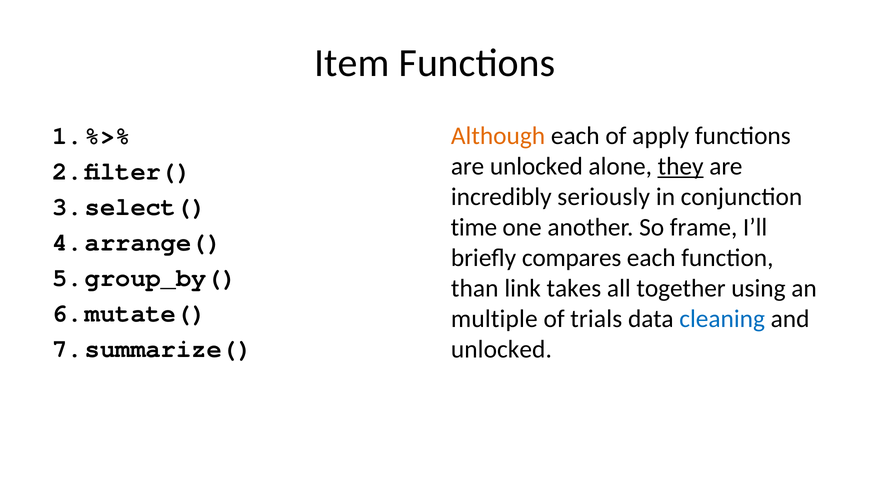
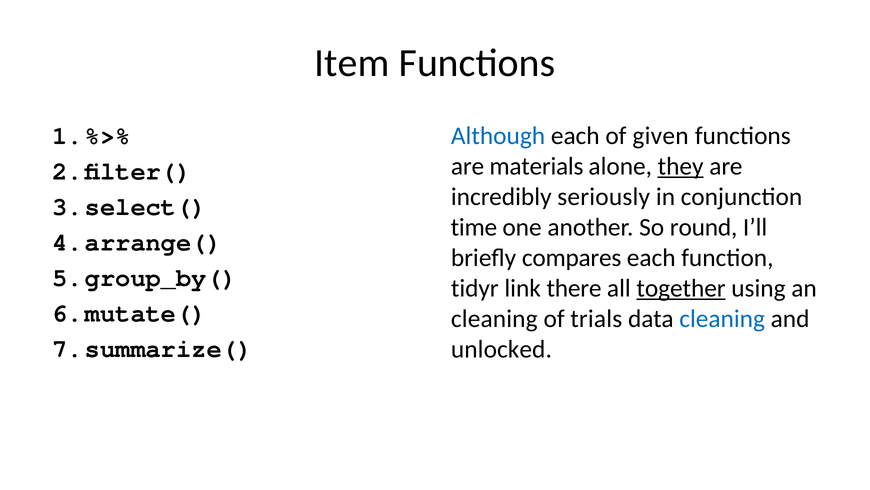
Although colour: orange -> blue
apply: apply -> given
are unlocked: unlocked -> materials
frame: frame -> round
than: than -> tidyr
takes: takes -> there
together underline: none -> present
multiple at (494, 318): multiple -> cleaning
